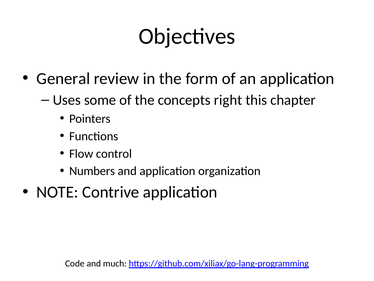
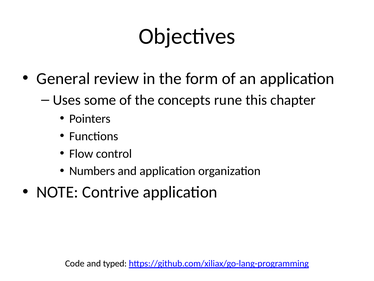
right: right -> rune
much: much -> typed
